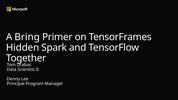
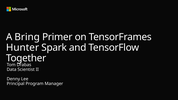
Hidden: Hidden -> Hunter
